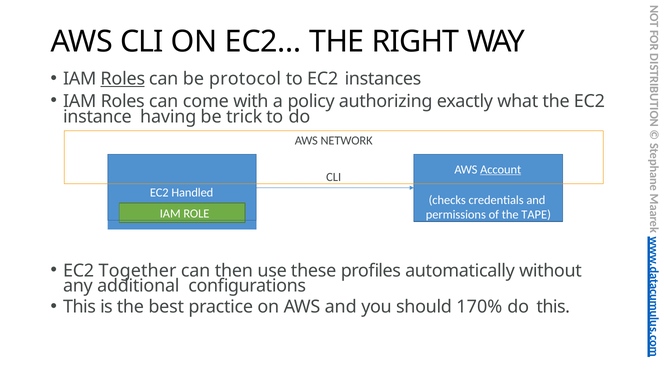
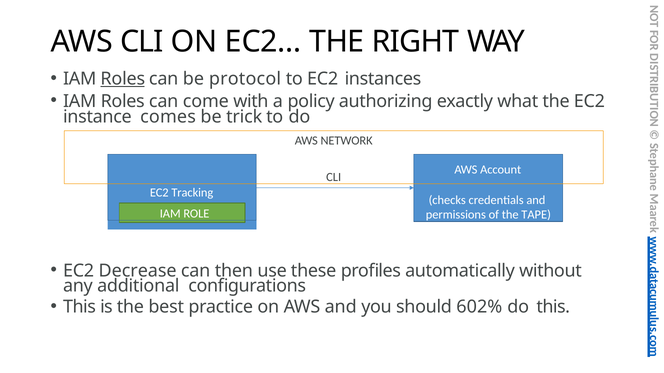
having: having -> comes
Account underline: present -> none
Handled: Handled -> Tracking
Together: Together -> Decrease
170%: 170% -> 602%
